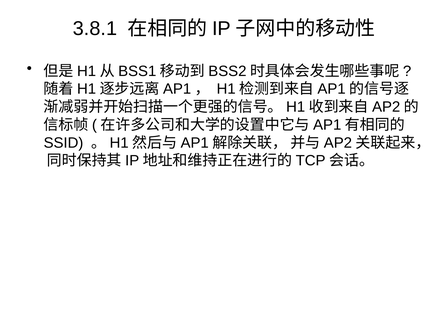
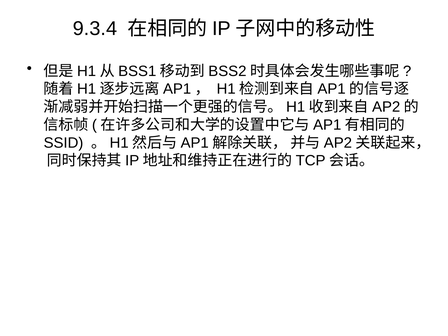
3.8.1: 3.8.1 -> 9.3.4
